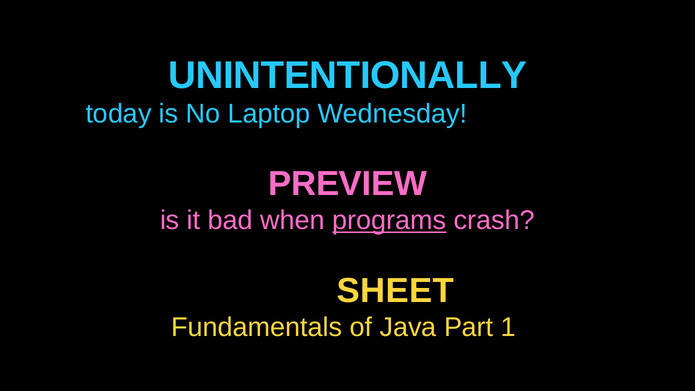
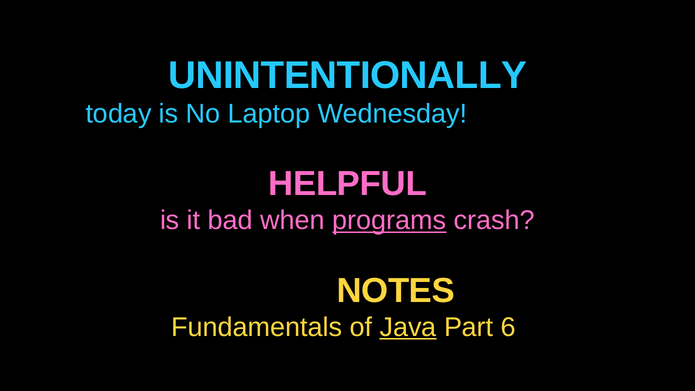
PREVIEW: PREVIEW -> HELPFUL
SHEET: SHEET -> NOTES
Java underline: none -> present
1: 1 -> 6
